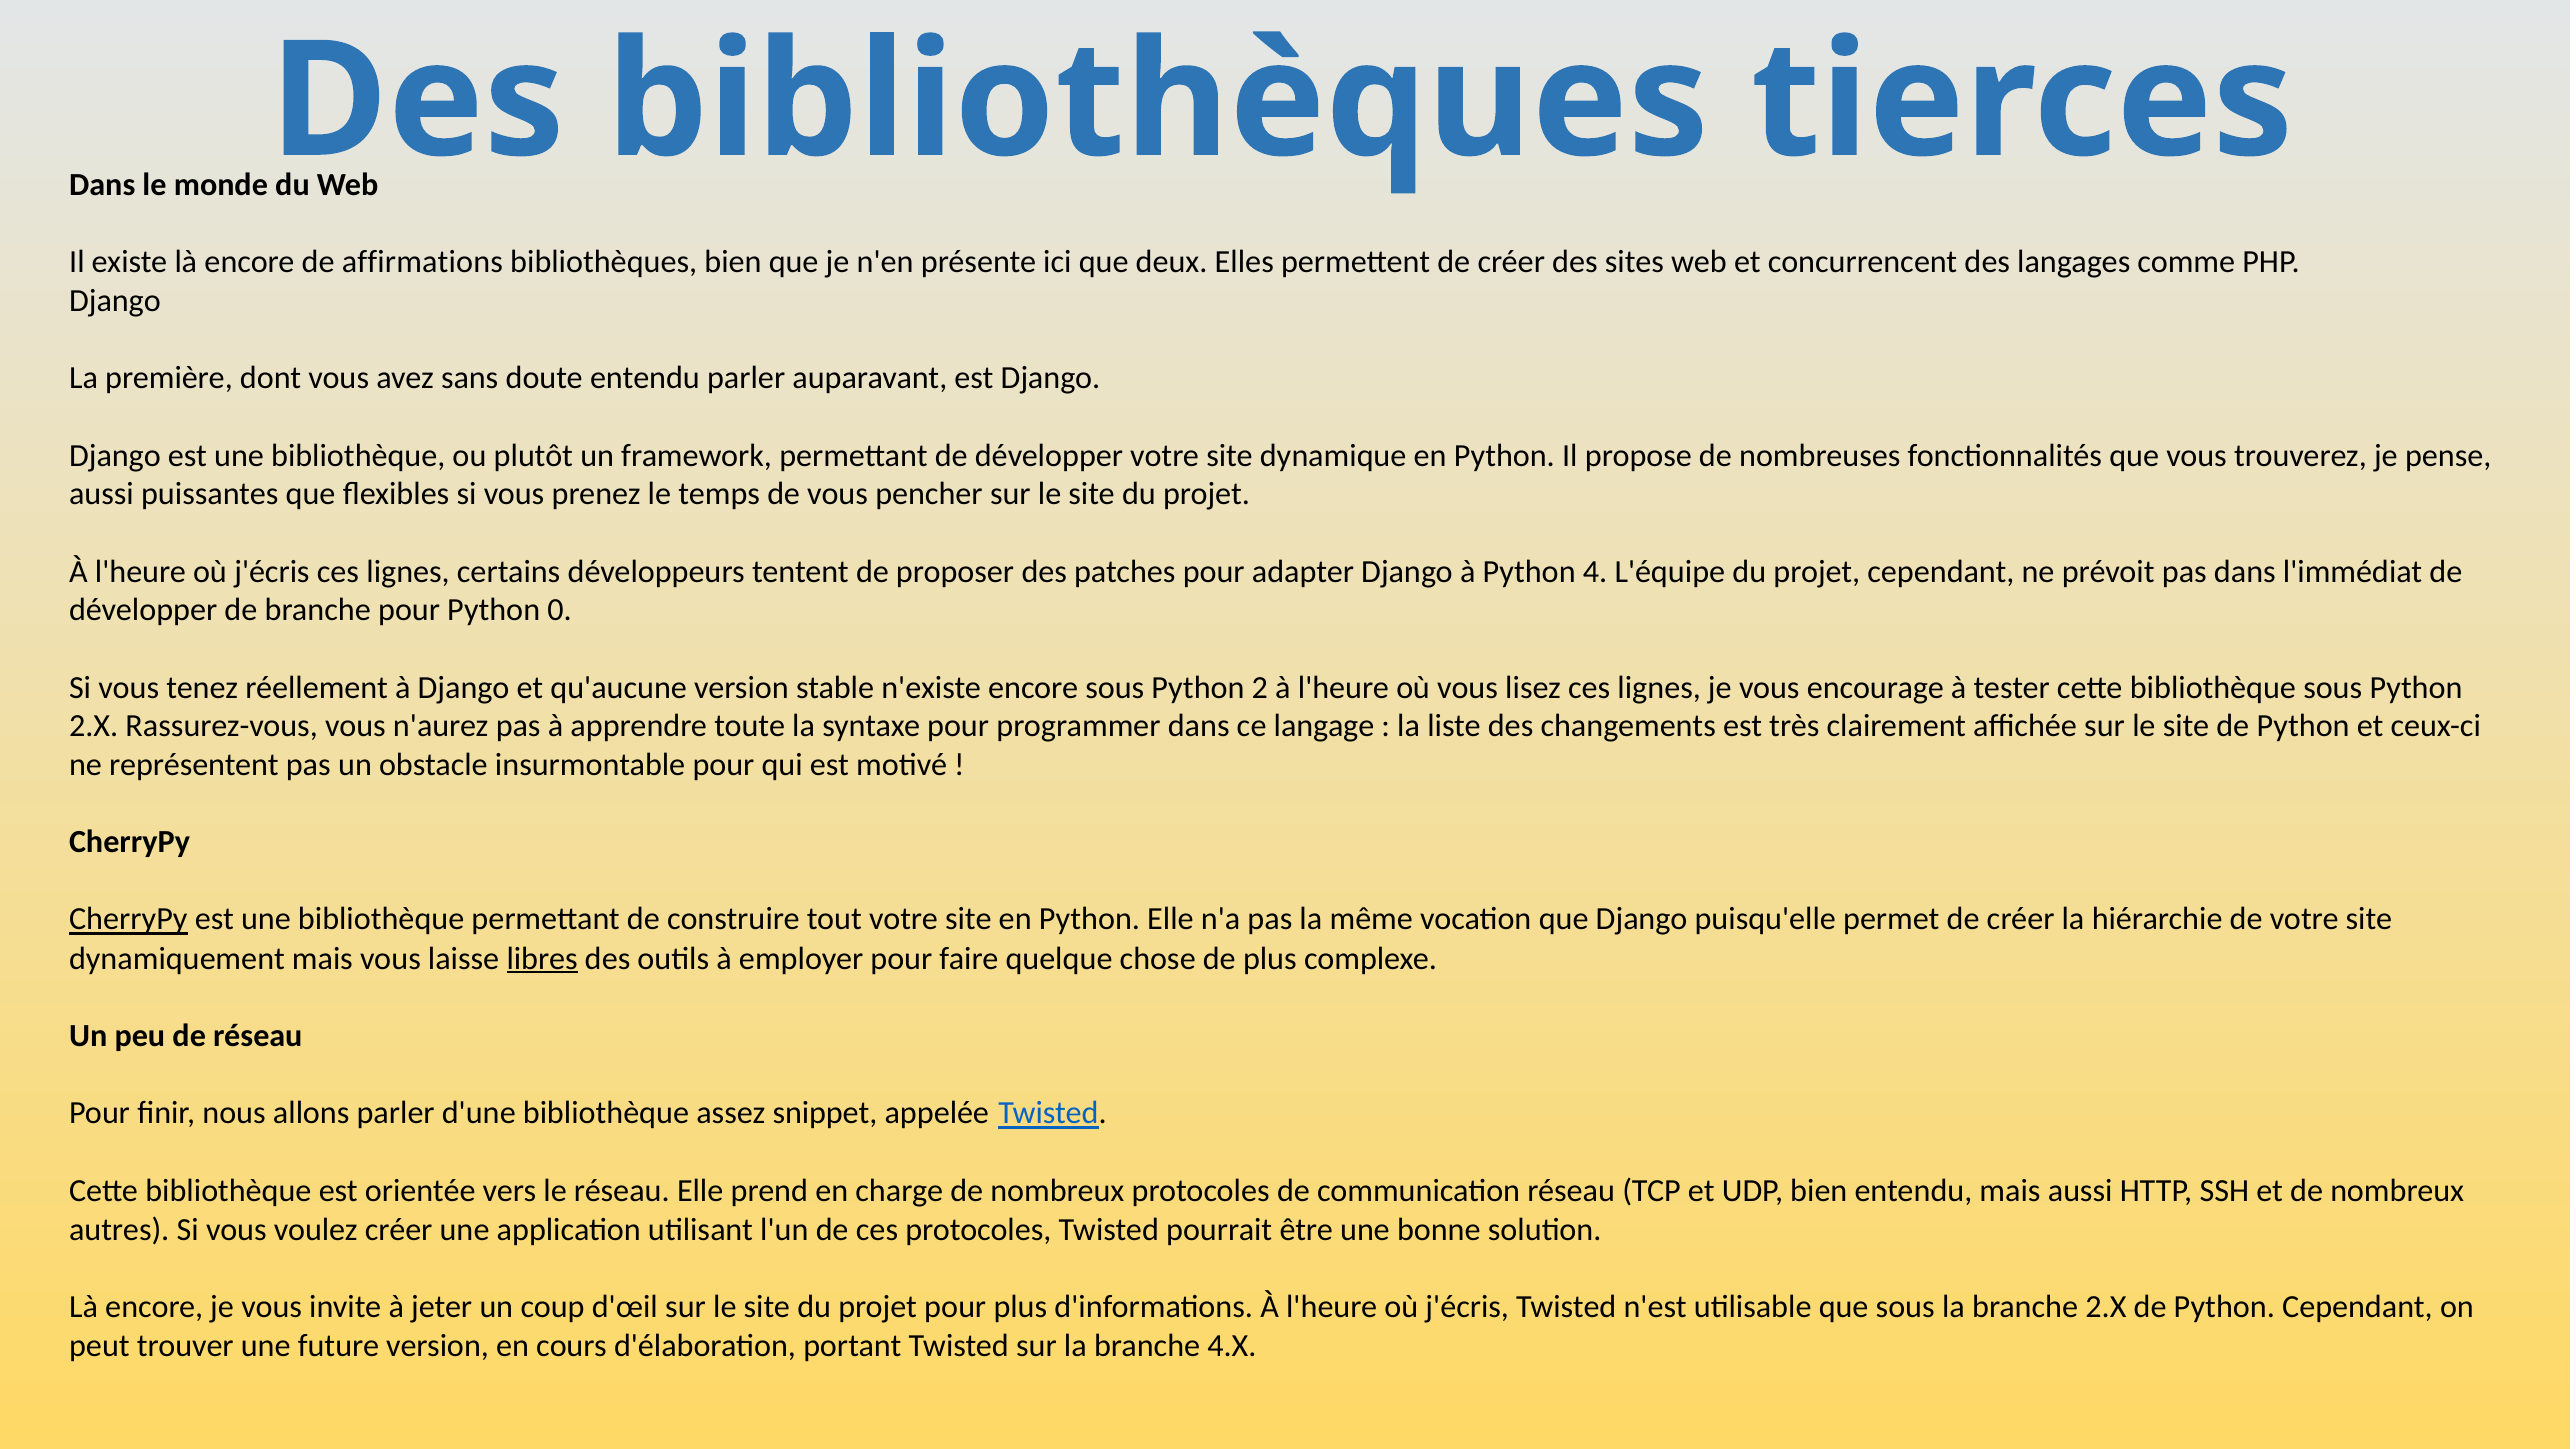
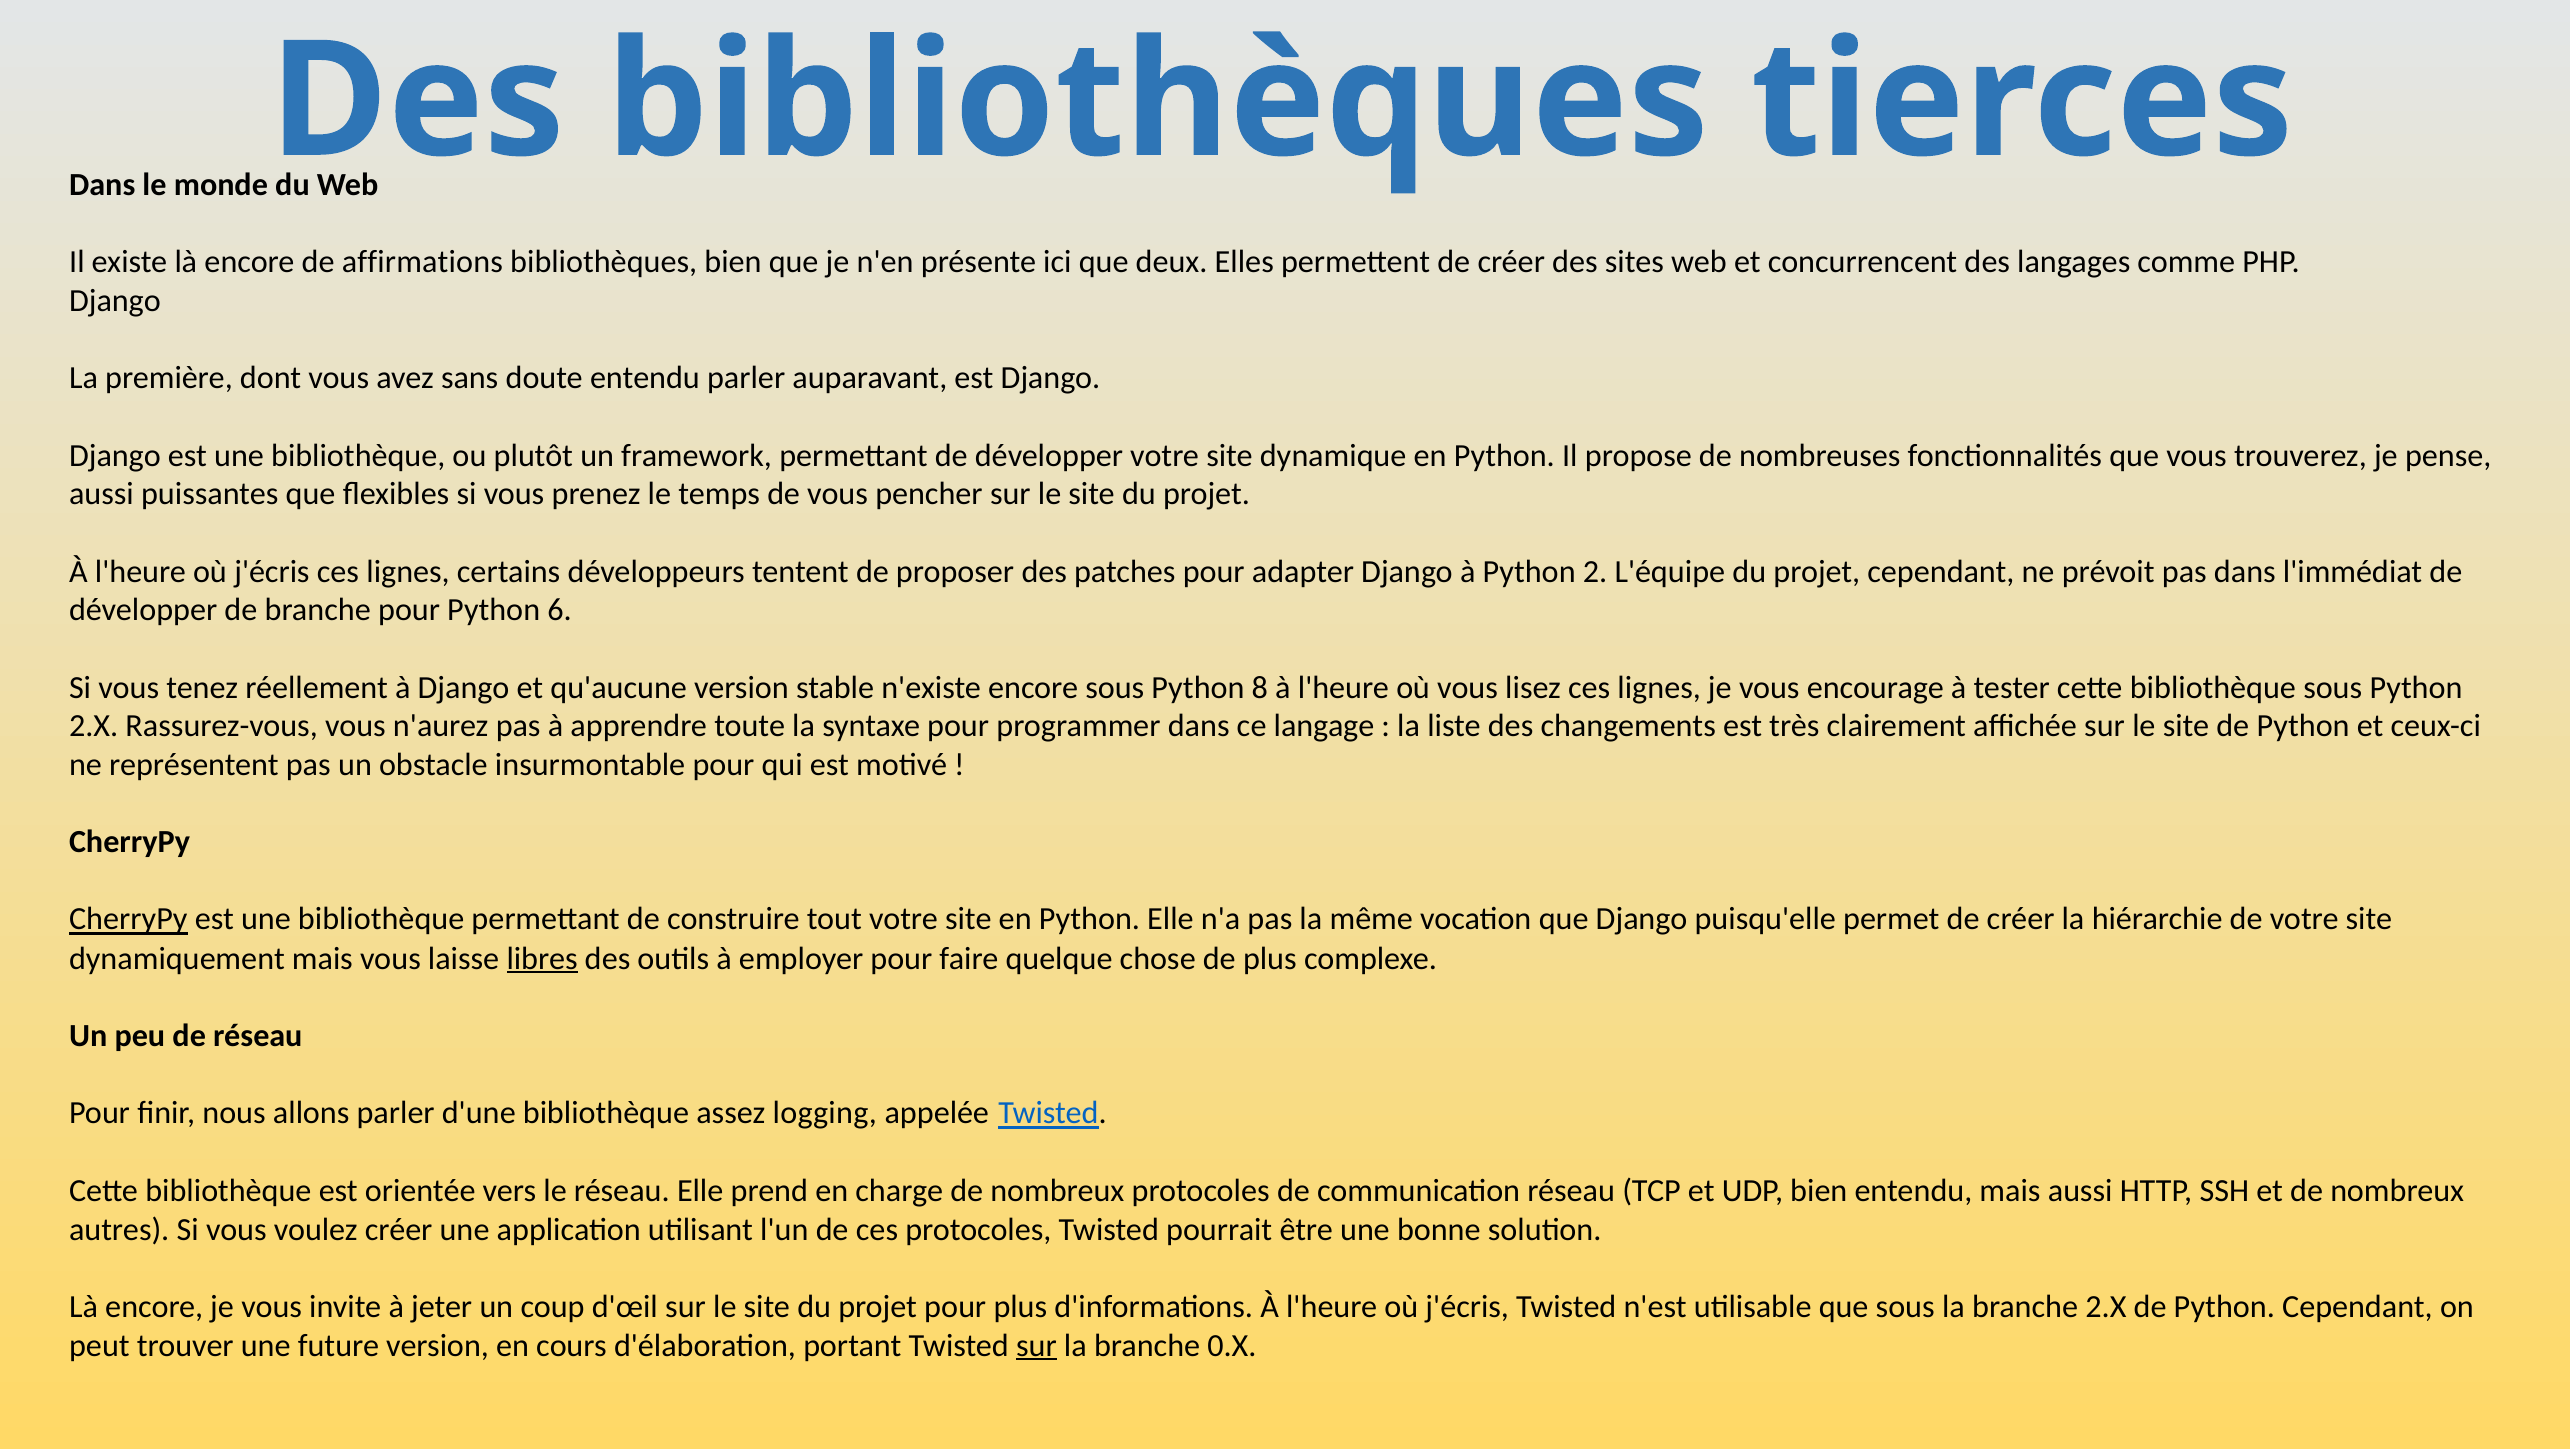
4: 4 -> 2
0: 0 -> 6
2: 2 -> 8
snippet: snippet -> logging
sur at (1036, 1345) underline: none -> present
4.X: 4.X -> 0.X
